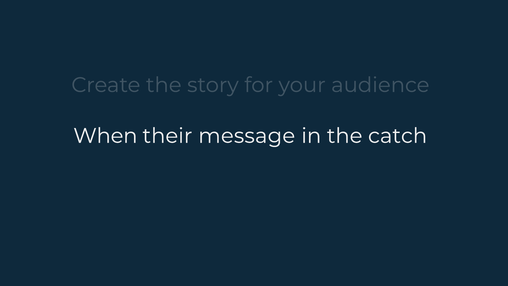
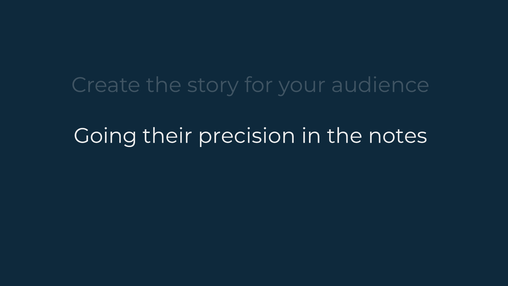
When: When -> Going
message: message -> precision
catch: catch -> notes
